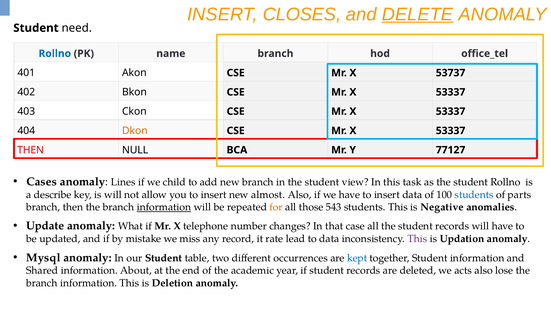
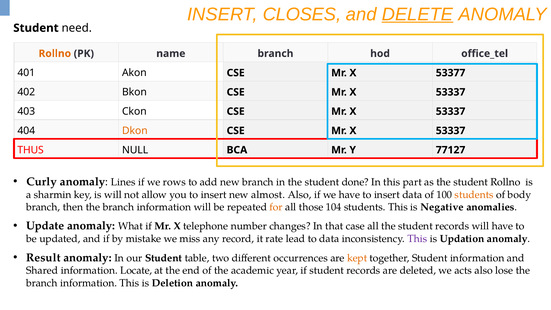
Rollno at (55, 54) colour: blue -> orange
53737: 53737 -> 53377
THEN at (31, 150): THEN -> THUS
Cases: Cases -> Curly
child: child -> rows
view: view -> done
task: task -> part
describe: describe -> sharmin
students at (474, 195) colour: blue -> orange
parts: parts -> body
information at (164, 207) underline: present -> none
543: 543 -> 104
Mysql: Mysql -> Result
kept colour: blue -> orange
About: About -> Locate
